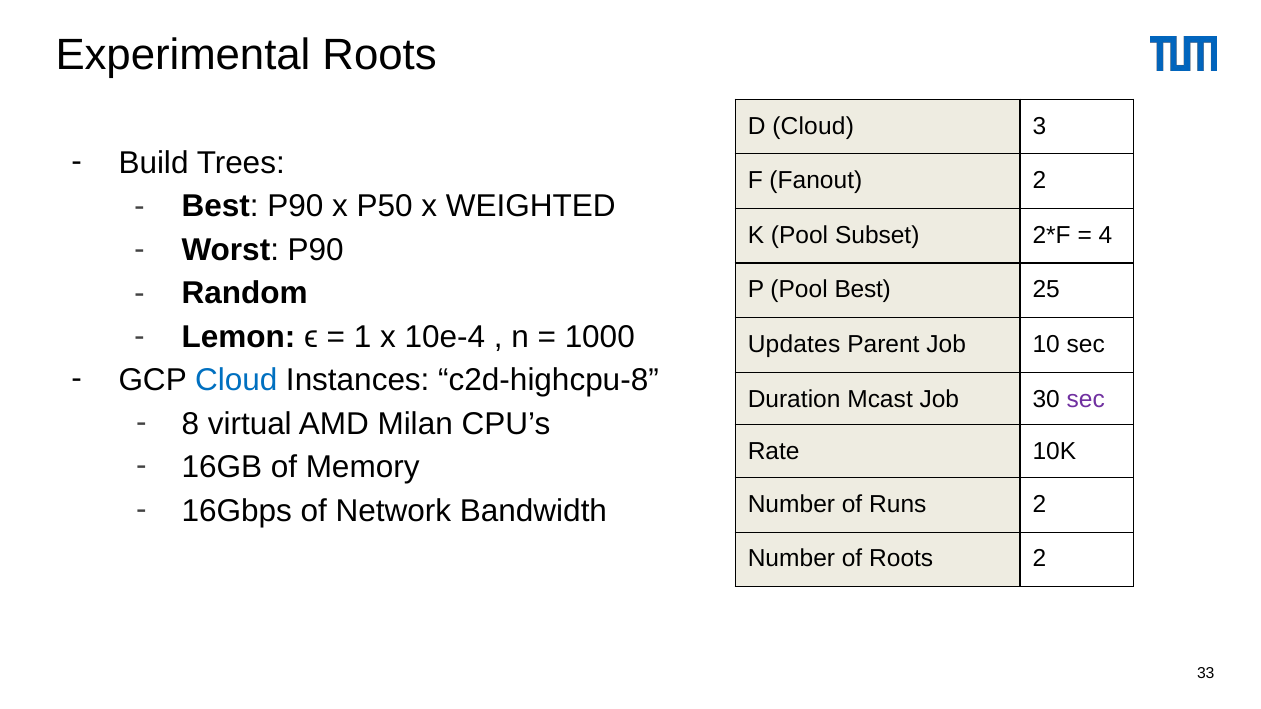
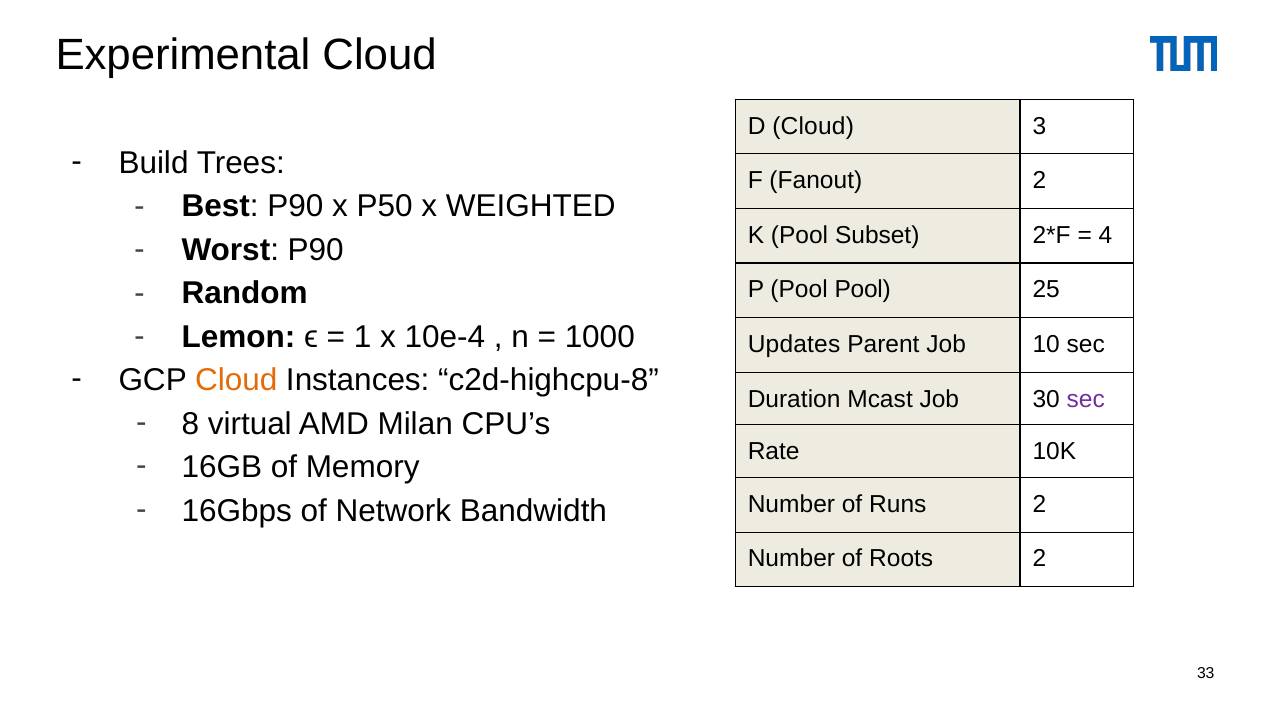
Experimental Roots: Roots -> Cloud
Pool Best: Best -> Pool
Cloud at (236, 380) colour: blue -> orange
